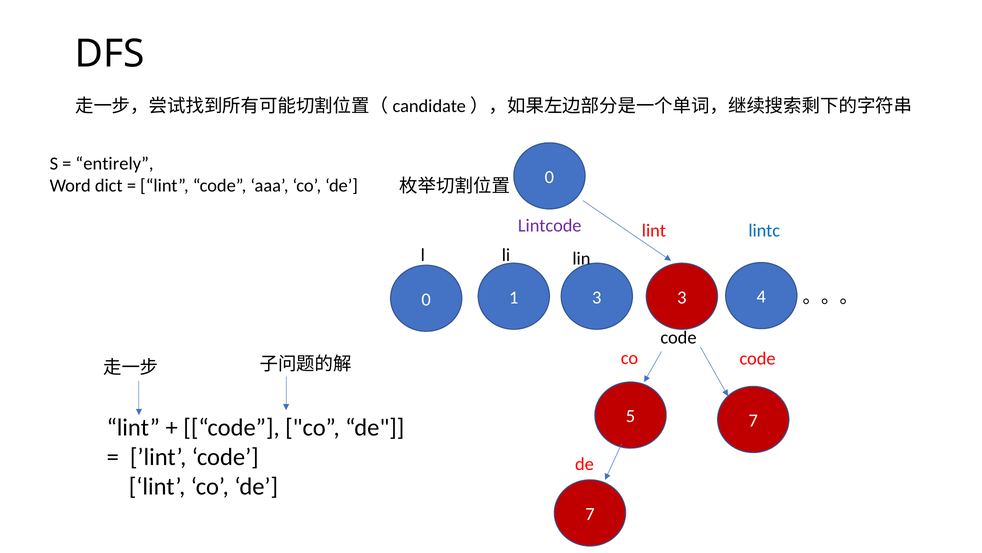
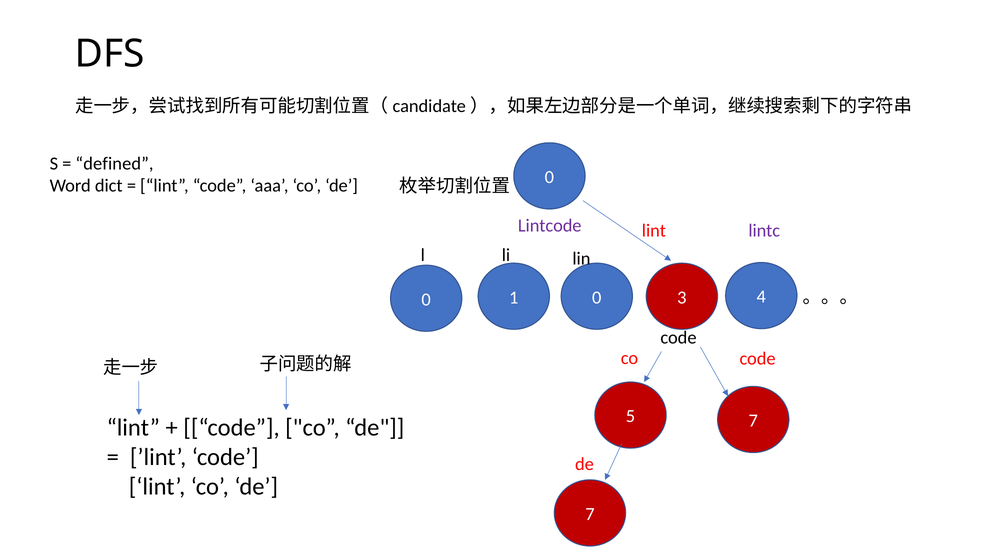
entirely: entirely -> defined
lintc colour: blue -> purple
1 3: 3 -> 0
